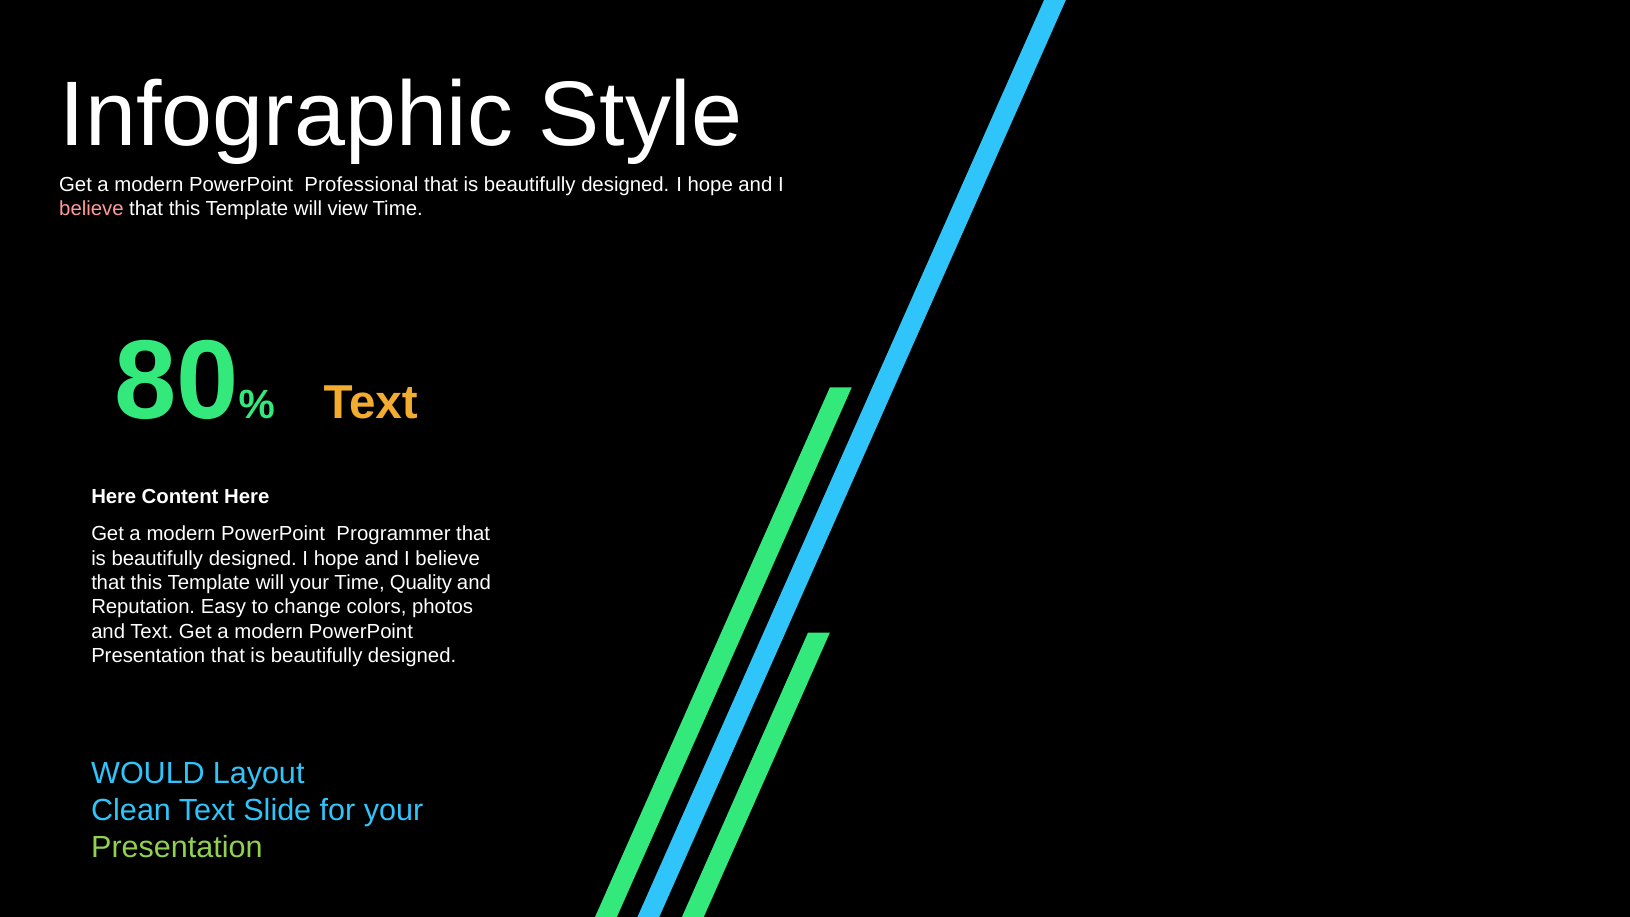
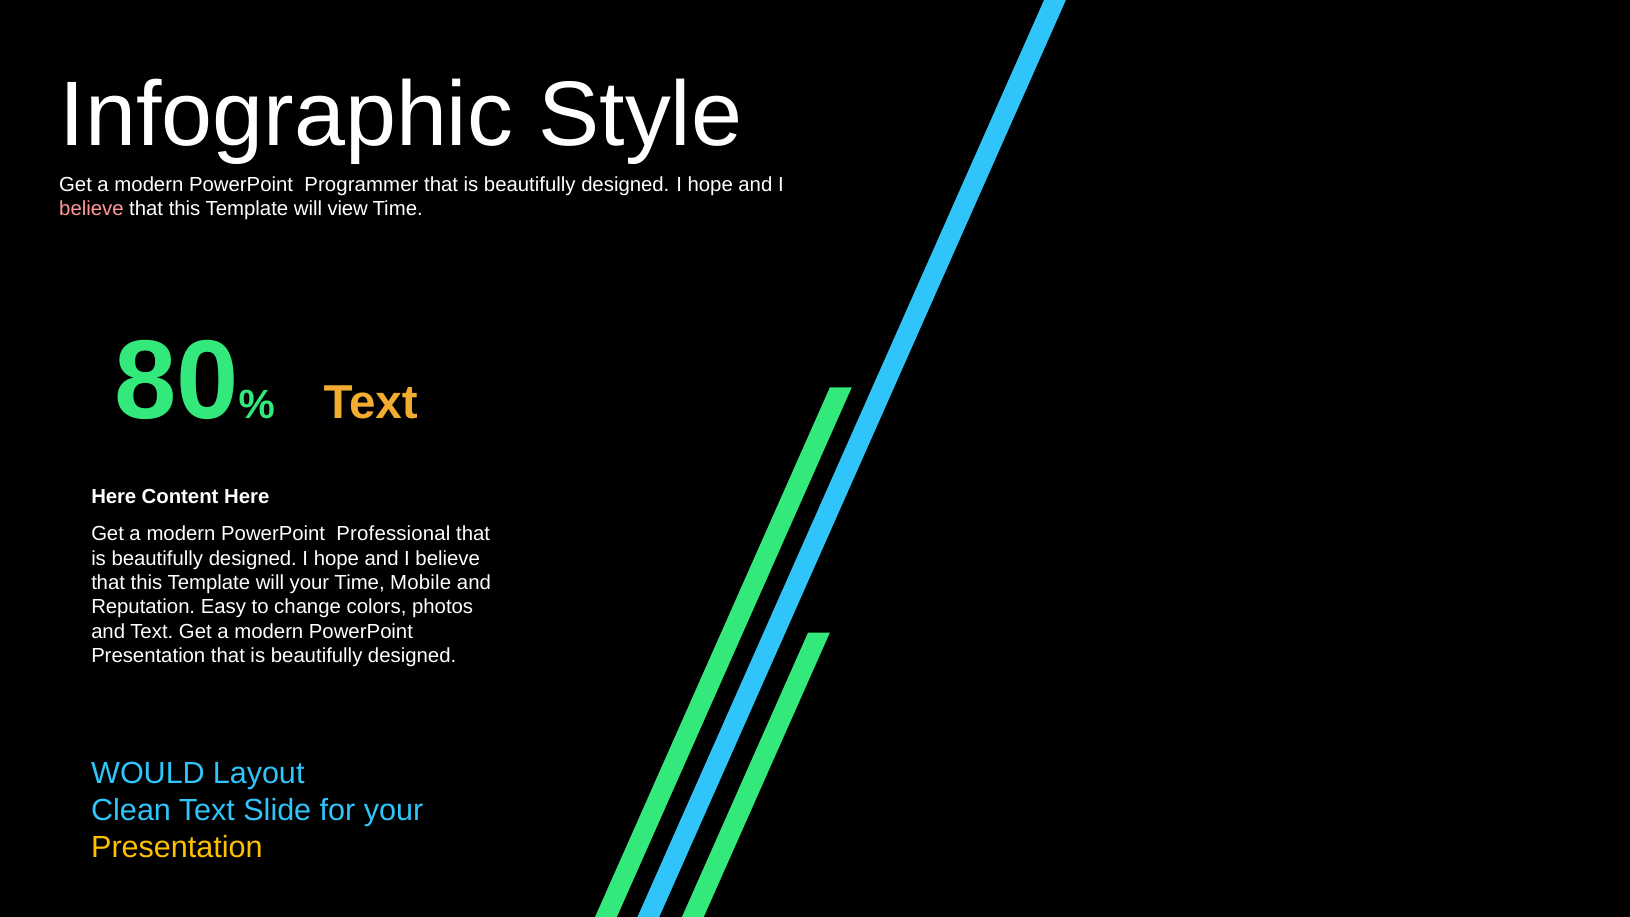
Professional: Professional -> Programmer
Programmer: Programmer -> Professional
Quality: Quality -> Mobile
Presentation at (177, 847) colour: light green -> yellow
